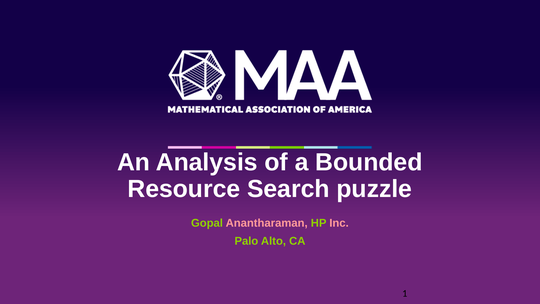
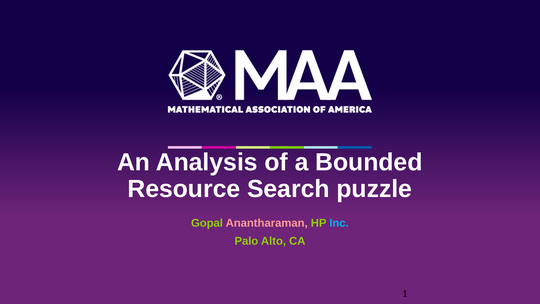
Inc colour: pink -> light blue
